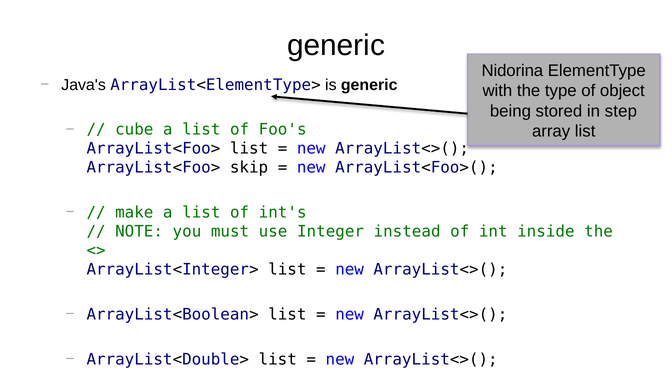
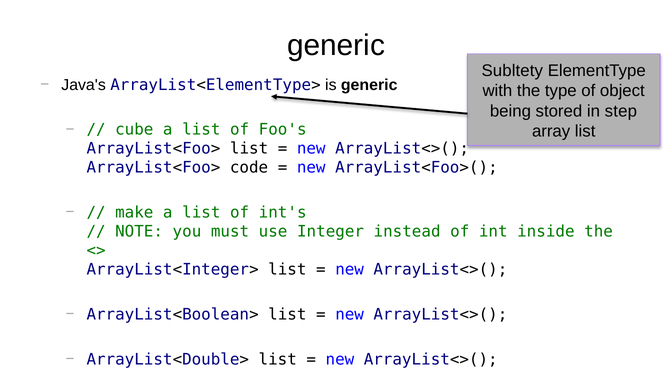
Nidorina: Nidorina -> Subltety
skip: skip -> code
